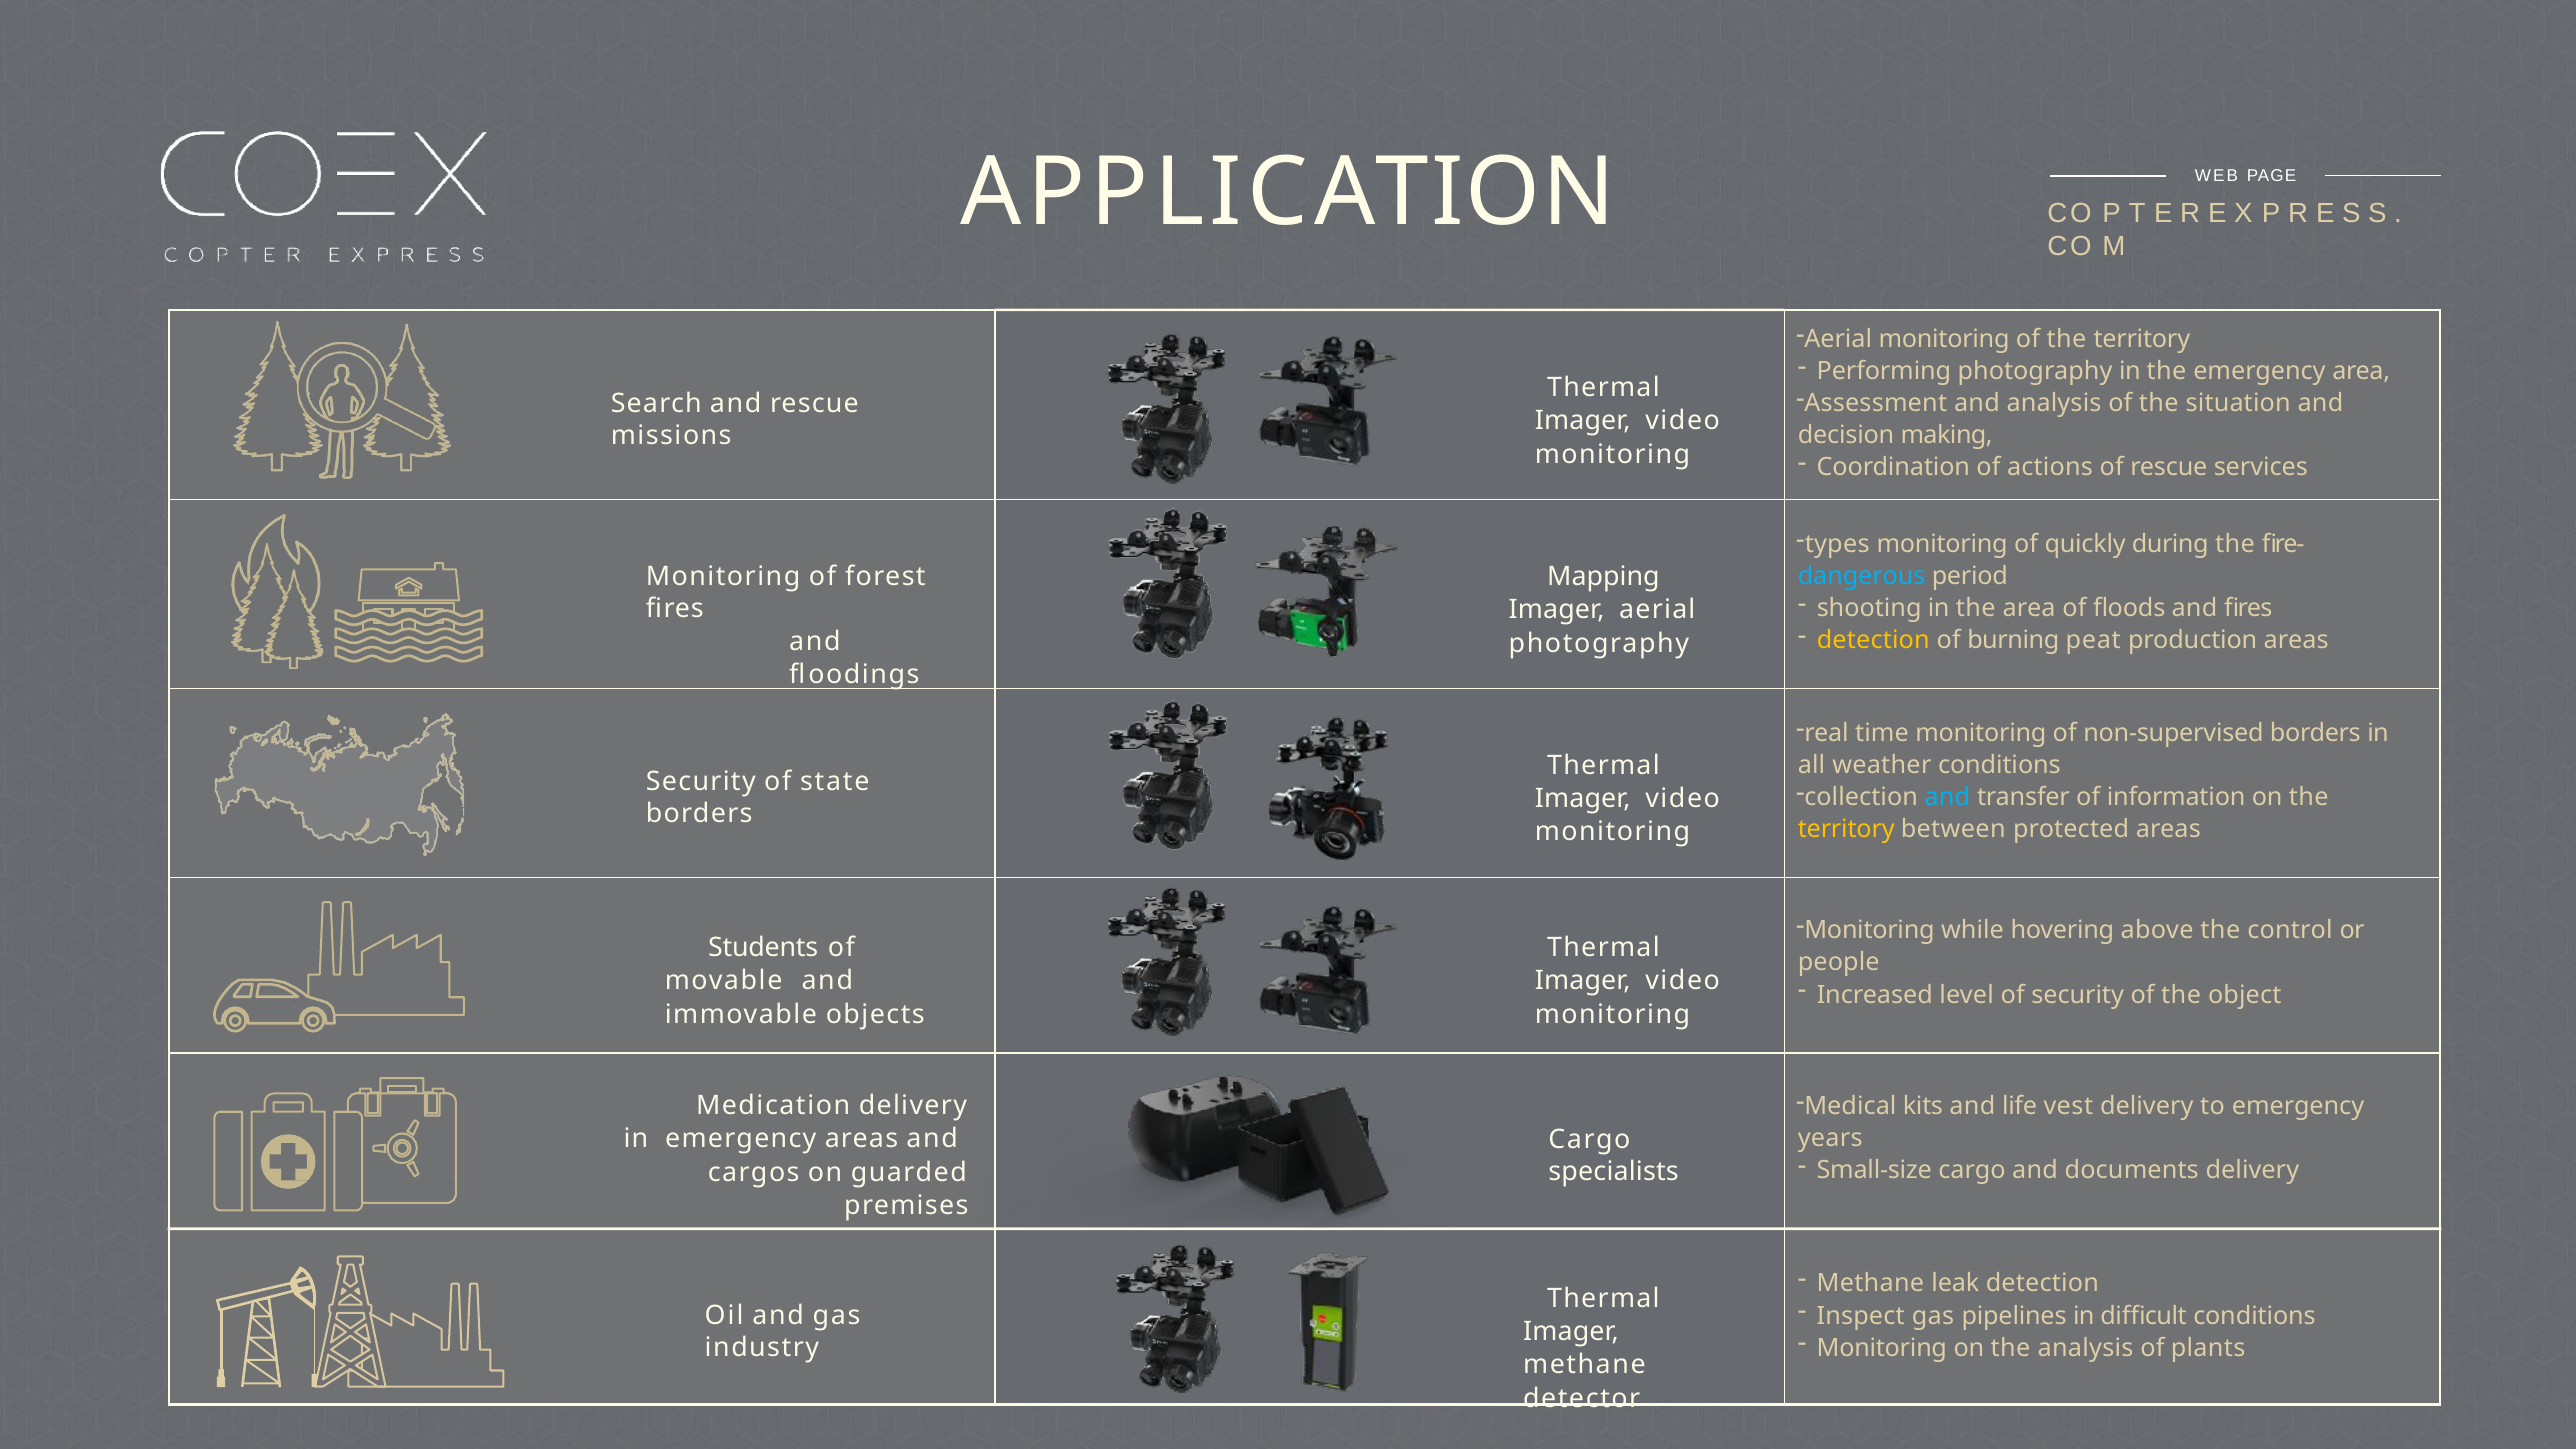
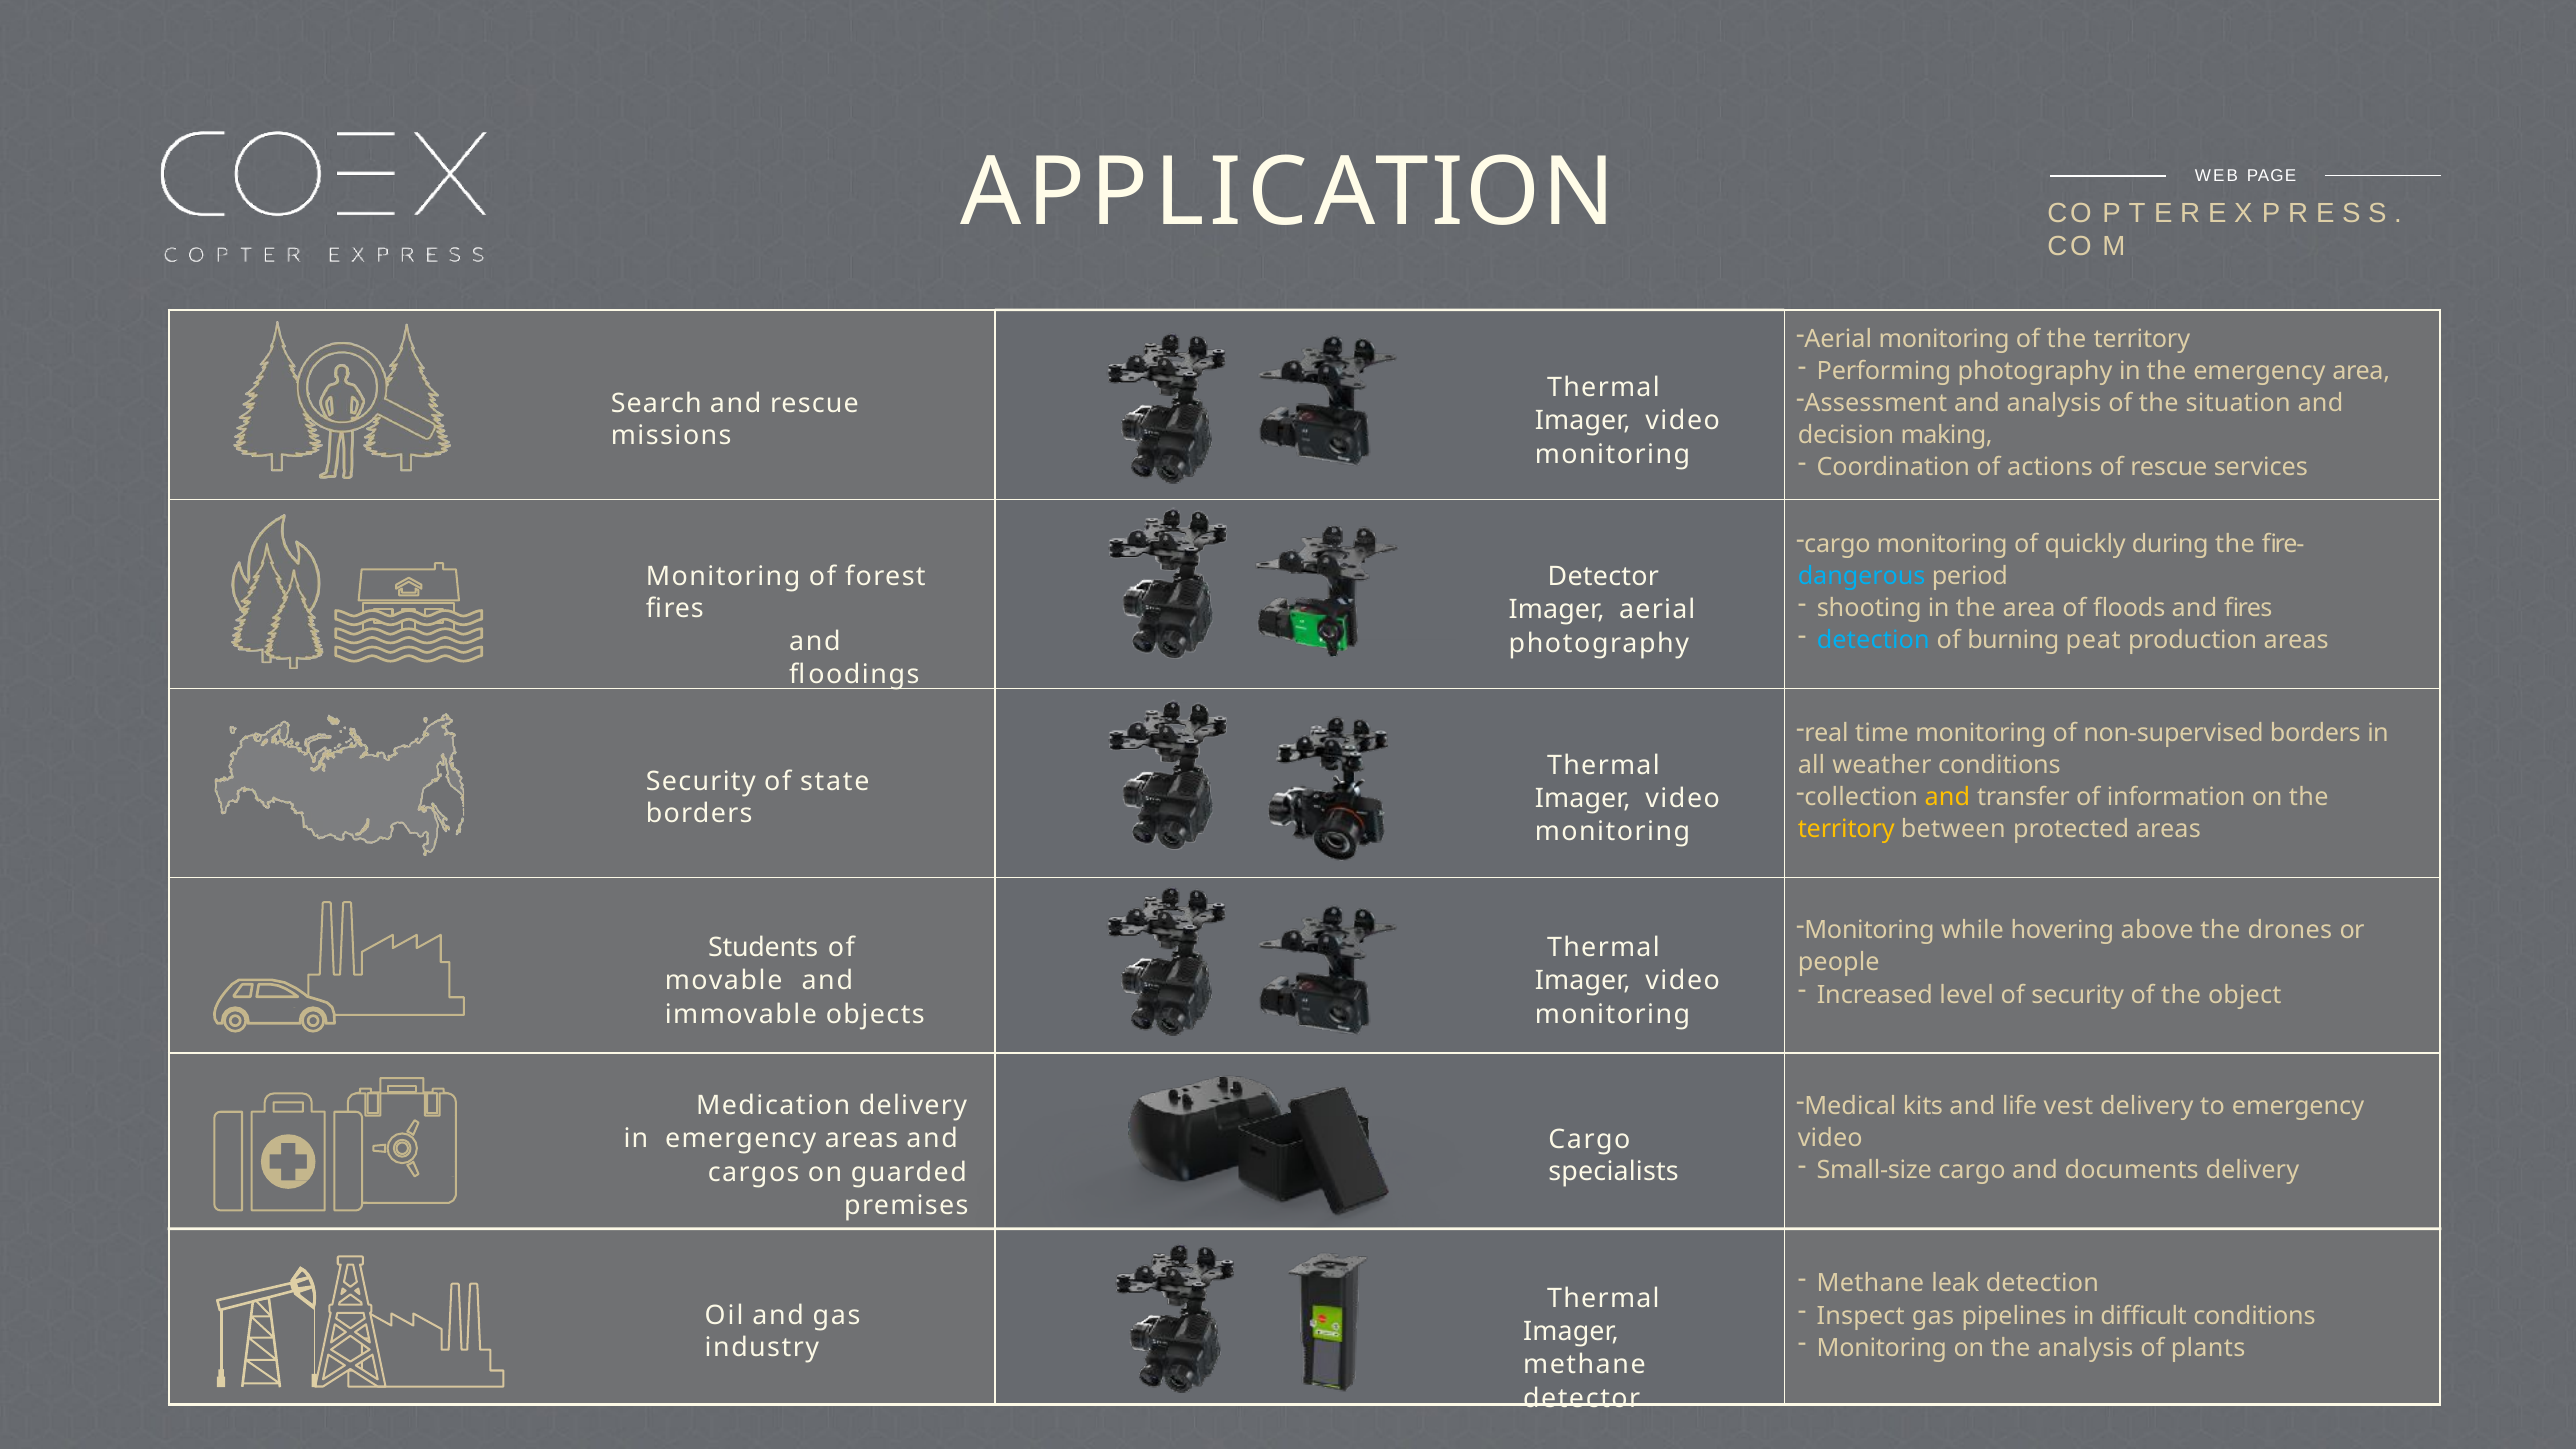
types at (1837, 544): types -> cargo
Mapping at (1603, 576): Mapping -> Detector
detection at (1873, 641) colour: yellow -> light blue
and at (1947, 798) colour: light blue -> yellow
control: control -> drones
years at (1830, 1138): years -> video
